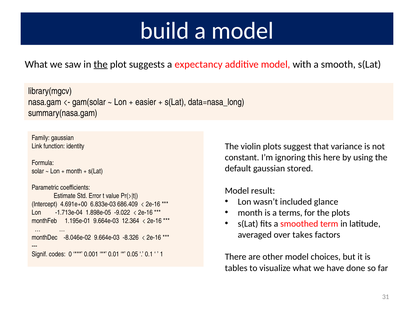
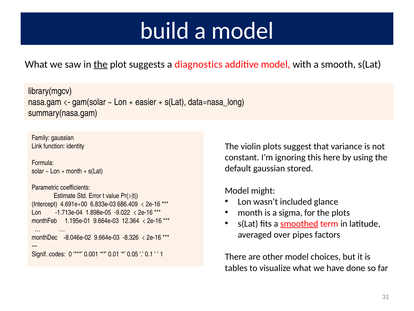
expectancy: expectancy -> diagnostics
result: result -> might
terms: terms -> sigma
smoothed underline: none -> present
takes: takes -> pipes
